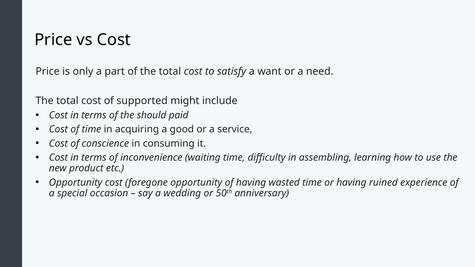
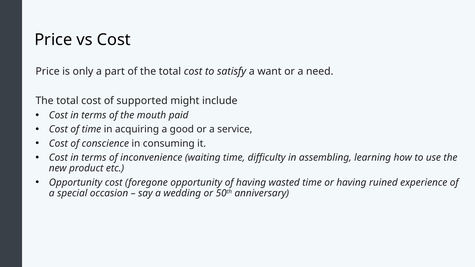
should: should -> mouth
